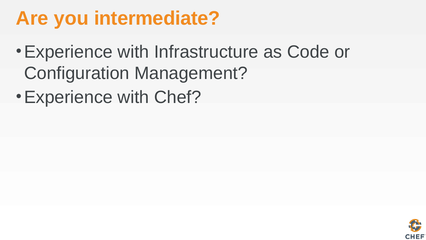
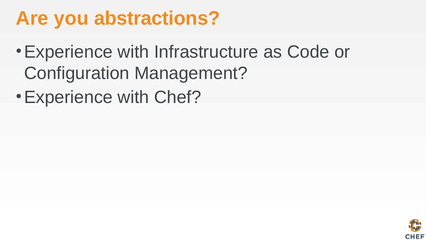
intermediate: intermediate -> abstractions
